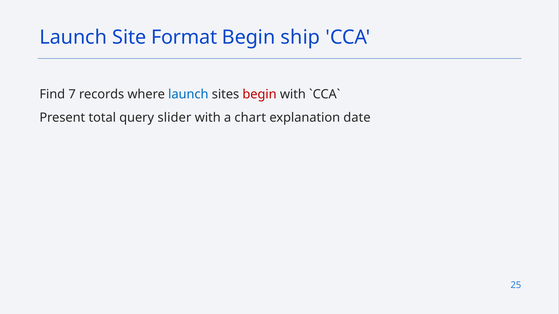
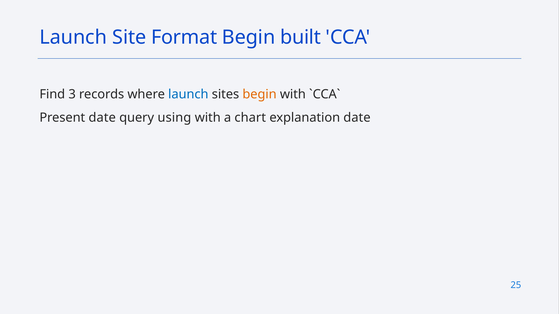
ship: ship -> built
7: 7 -> 3
begin at (260, 94) colour: red -> orange
Present total: total -> date
slider: slider -> using
